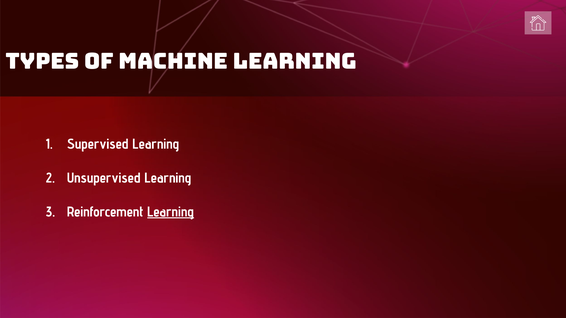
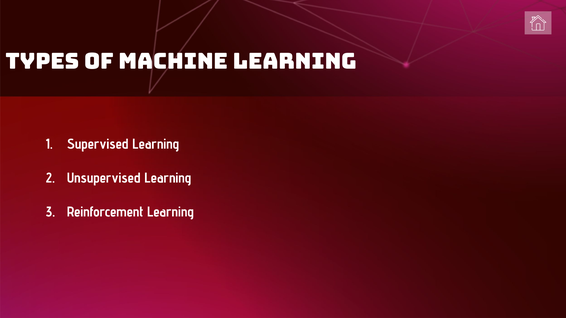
Learning at (170, 212) underline: present -> none
